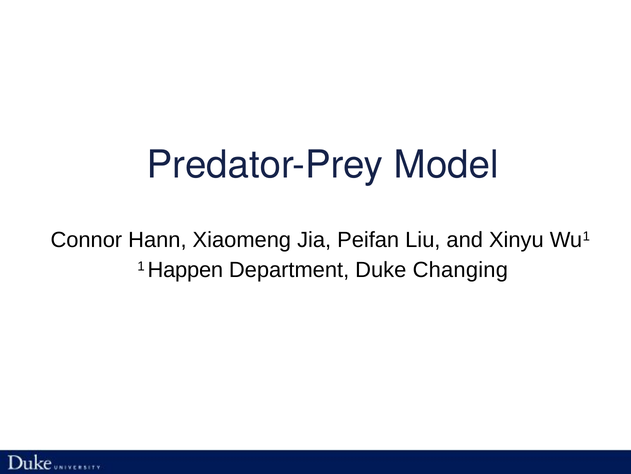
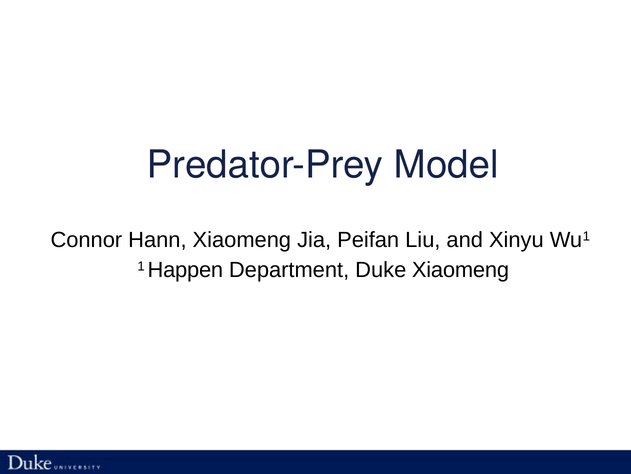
Duke Changing: Changing -> Xiaomeng
